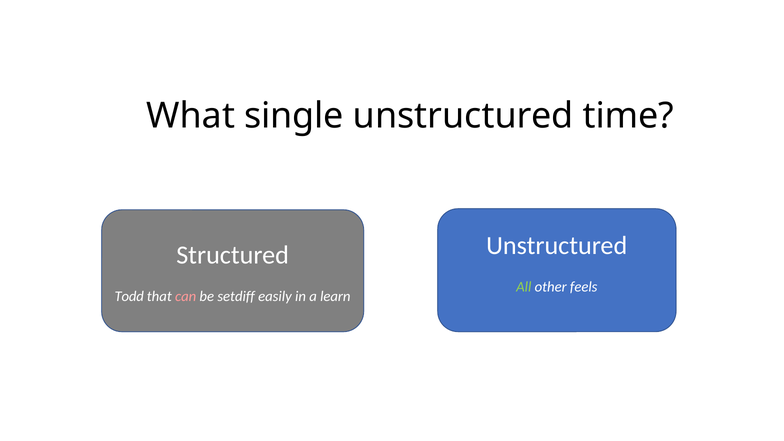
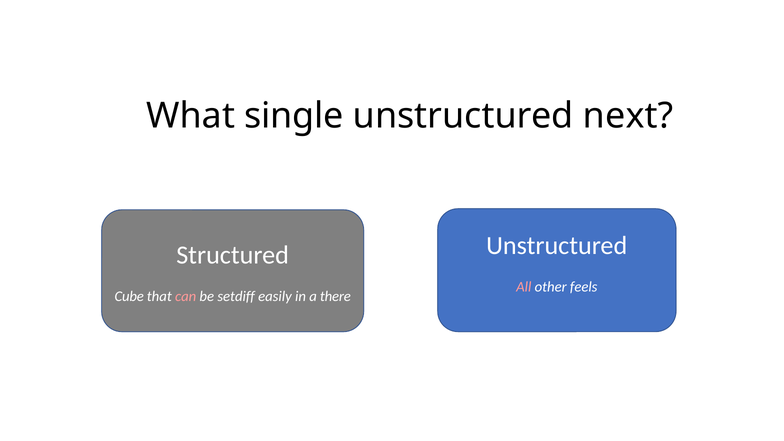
time: time -> next
All colour: light green -> pink
Todd: Todd -> Cube
learn: learn -> there
